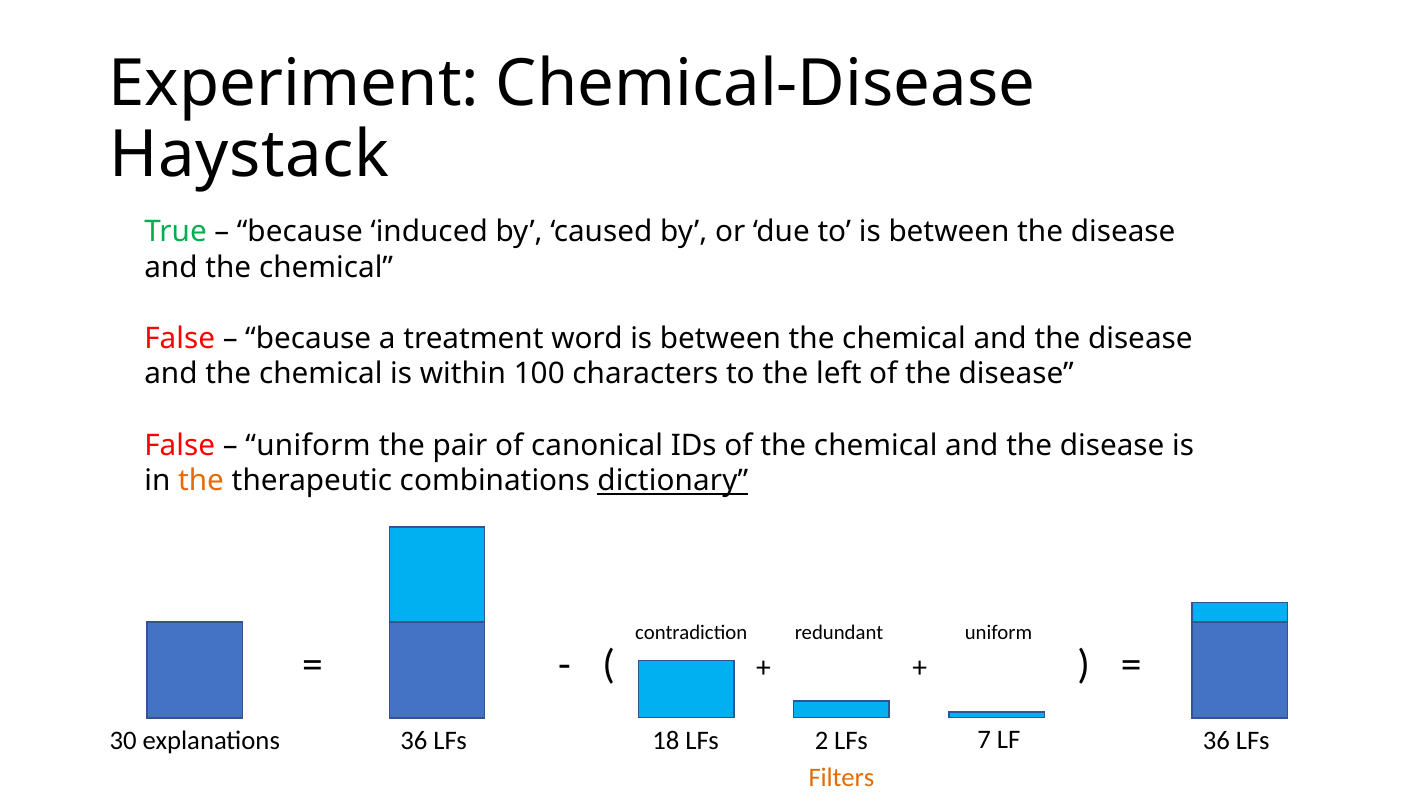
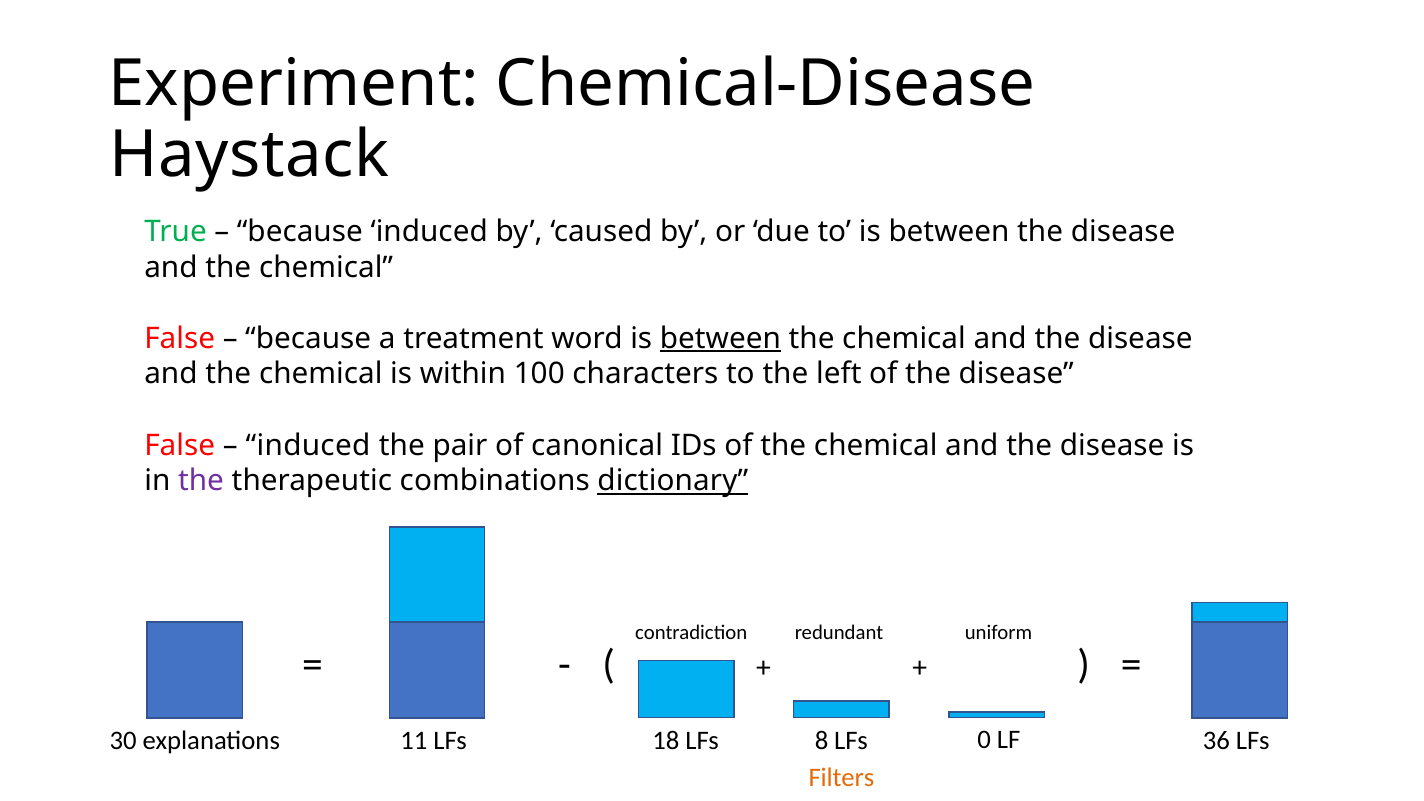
between at (720, 339) underline: none -> present
uniform at (308, 445): uniform -> induced
the at (201, 481) colour: orange -> purple
explanations 36: 36 -> 11
2: 2 -> 8
7: 7 -> 0
